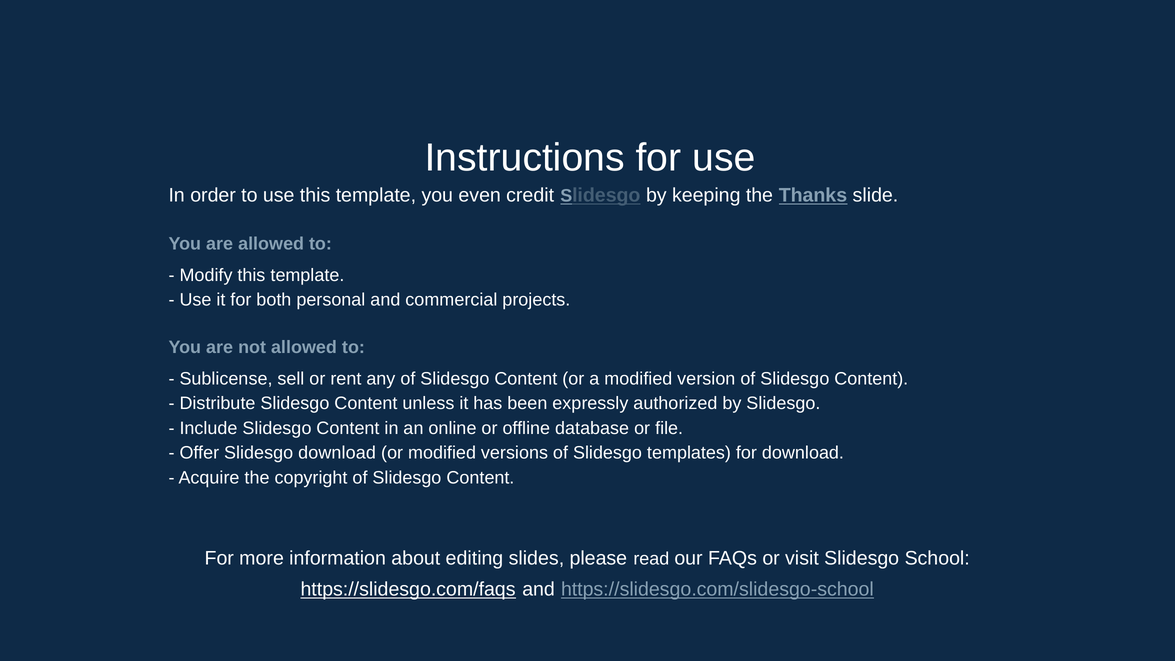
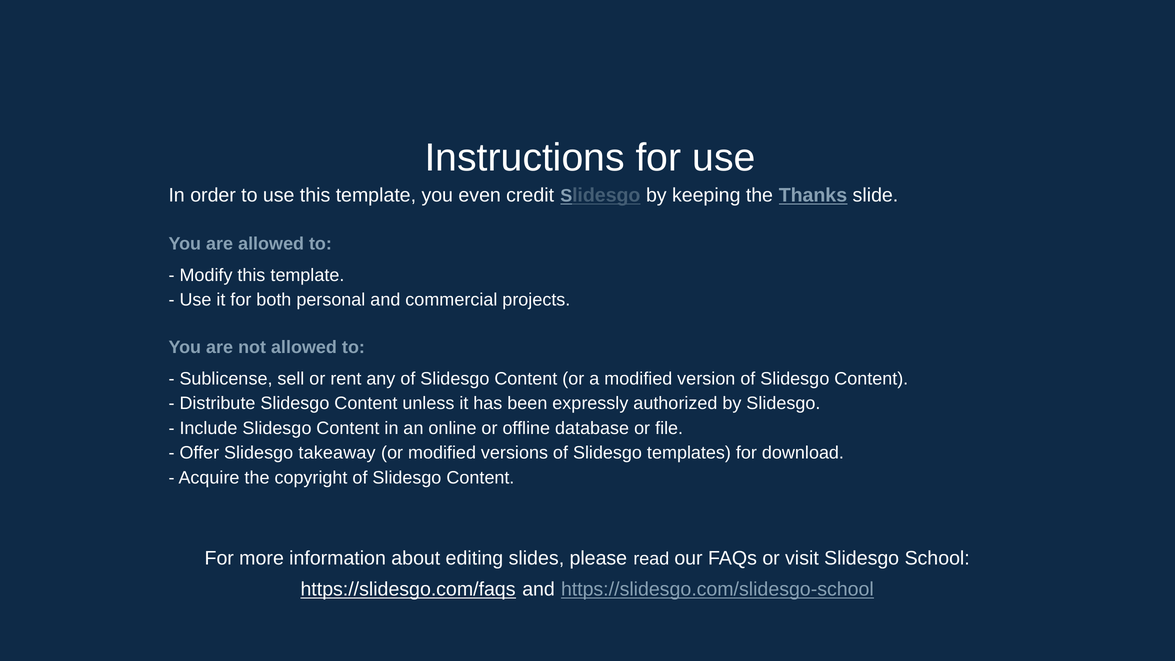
Slidesgo download: download -> takeaway
